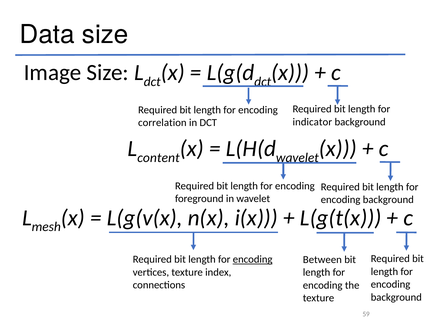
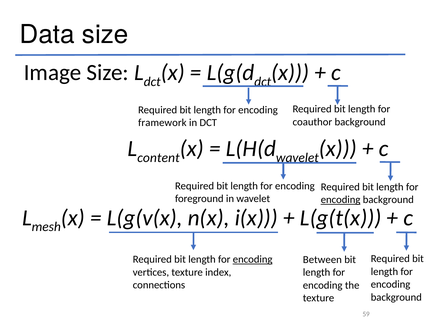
indicator: indicator -> coauthor
correlation: correlation -> framework
encoding at (341, 200) underline: none -> present
